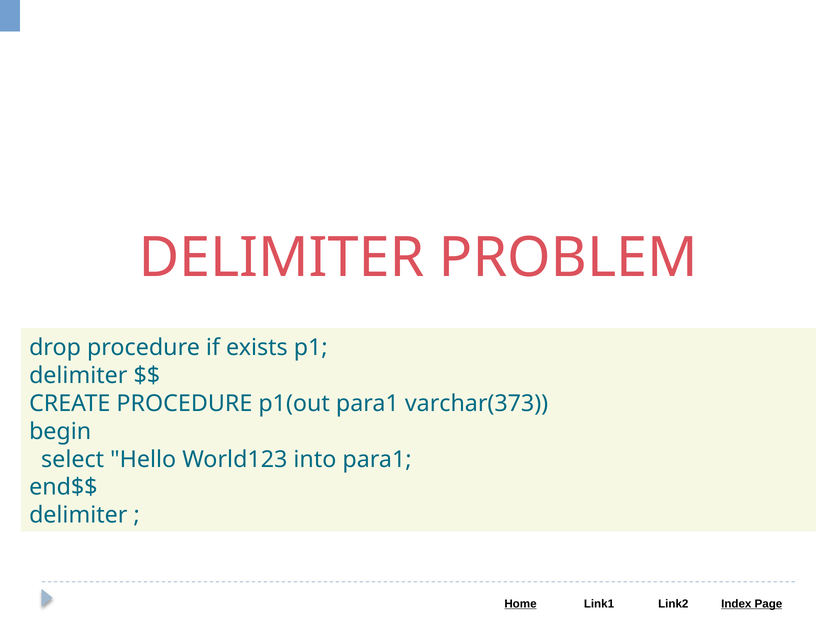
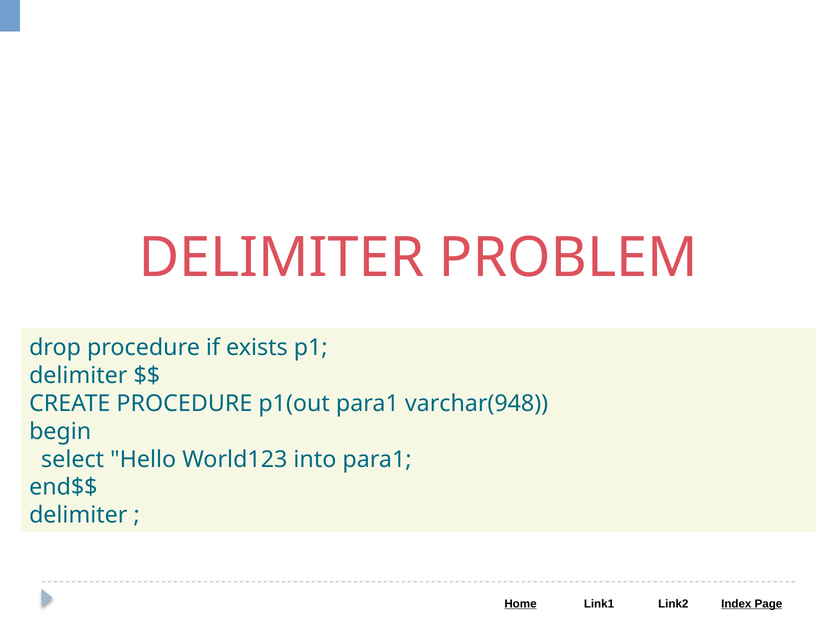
varchar(373: varchar(373 -> varchar(948
